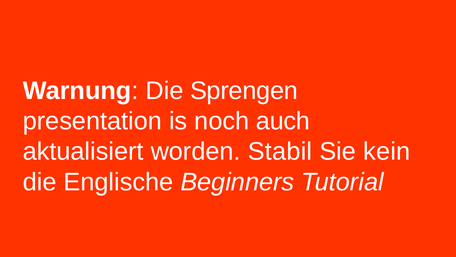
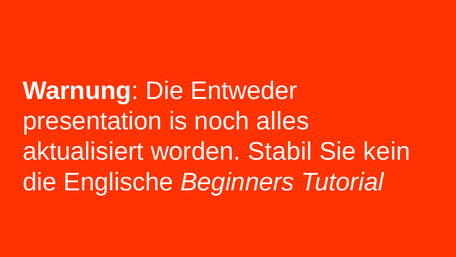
Sprengen: Sprengen -> Entweder
auch: auch -> alles
